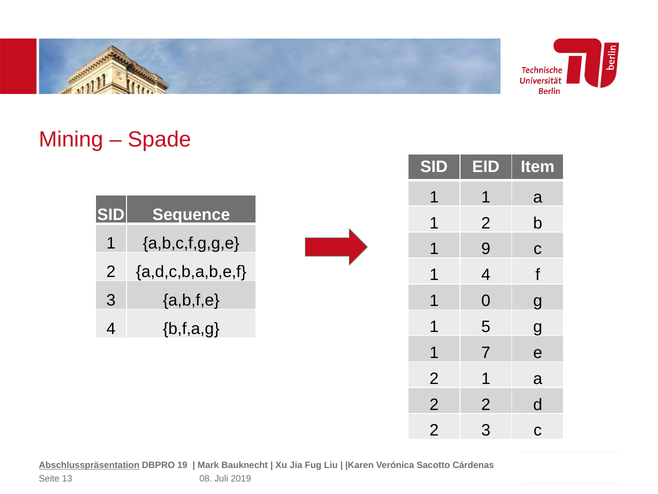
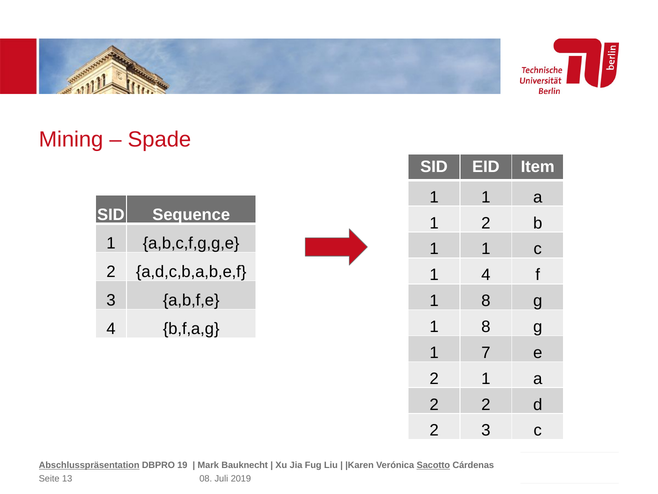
9 at (486, 249): 9 -> 1
0 at (486, 301): 0 -> 8
5 at (486, 326): 5 -> 8
Sacotto underline: none -> present
